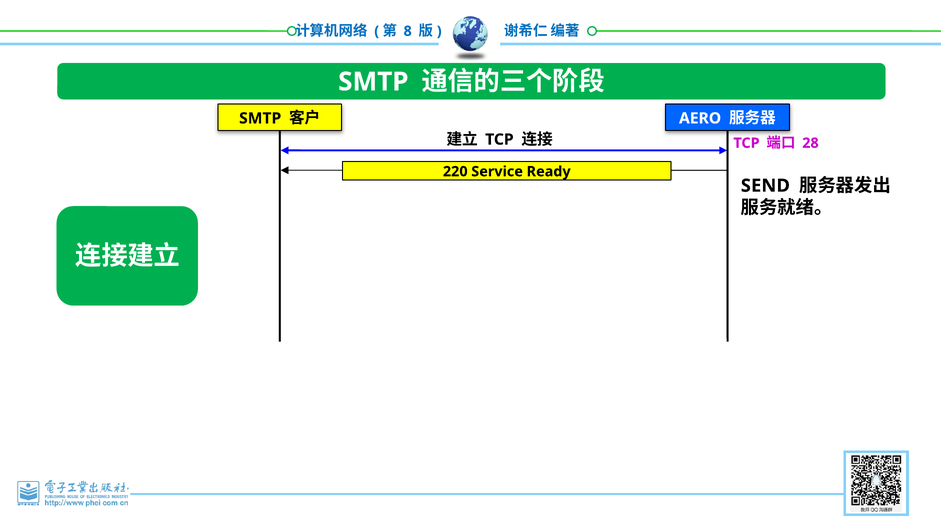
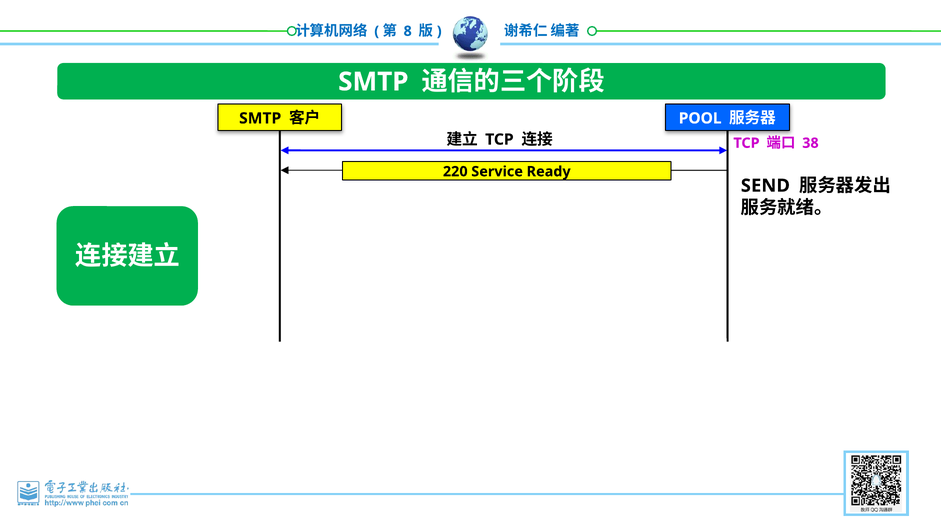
AERO: AERO -> POOL
28: 28 -> 38
